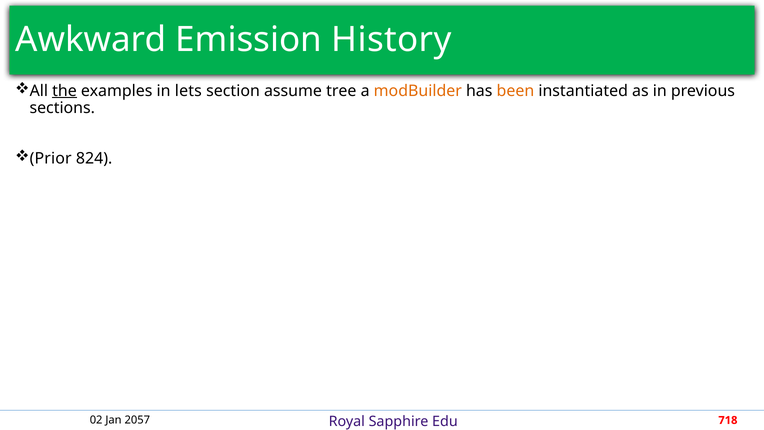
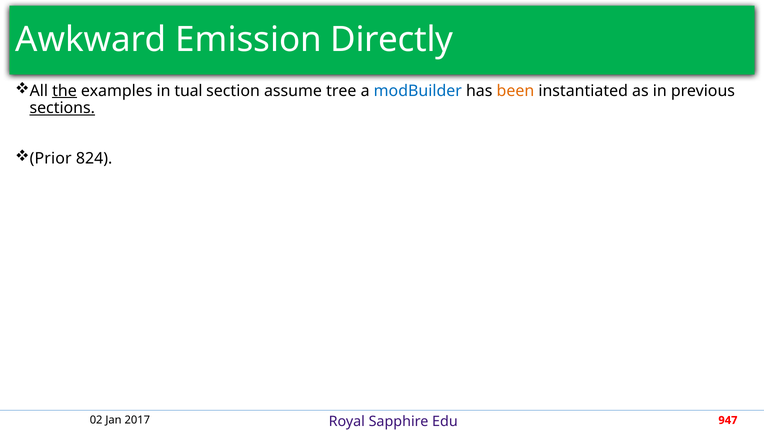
History: History -> Directly
lets: lets -> tual
modBuilder colour: orange -> blue
sections underline: none -> present
2057: 2057 -> 2017
718: 718 -> 947
